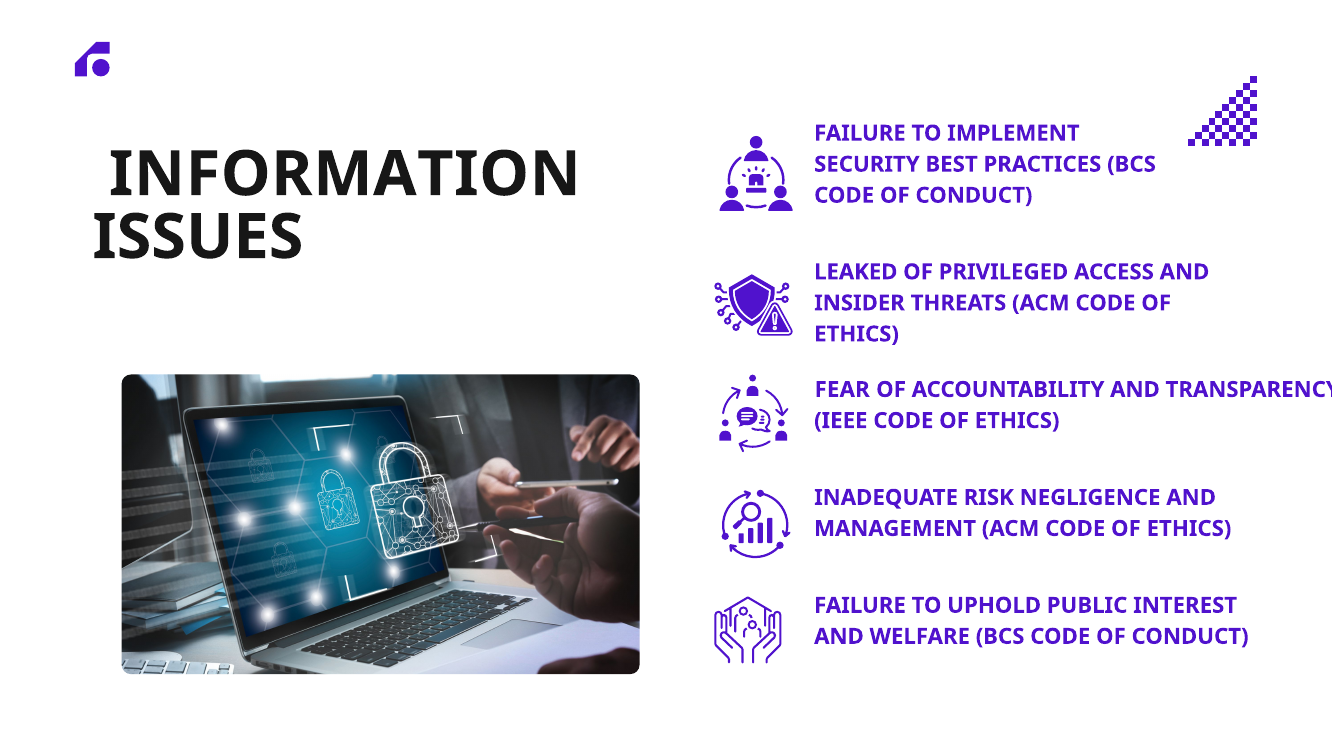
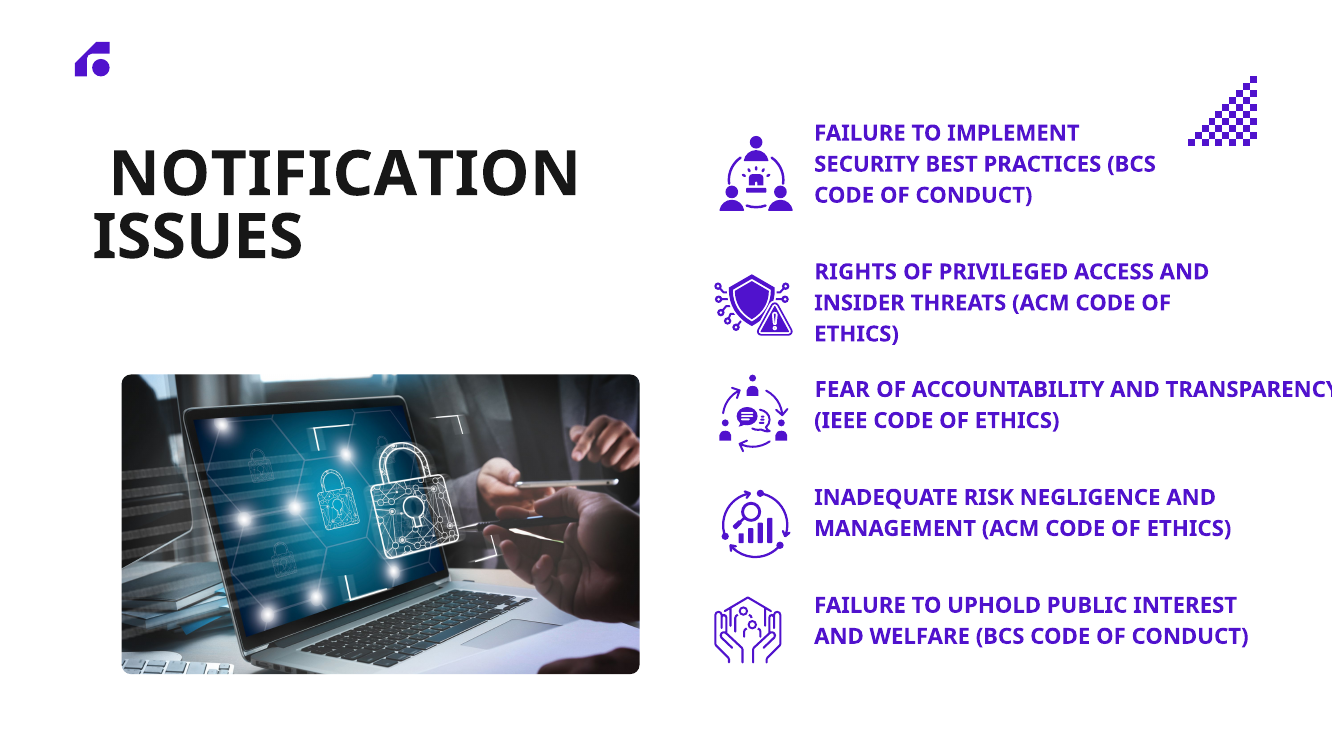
INFORMATION: INFORMATION -> NOTIFICATION
LEAKED: LEAKED -> RIGHTS
